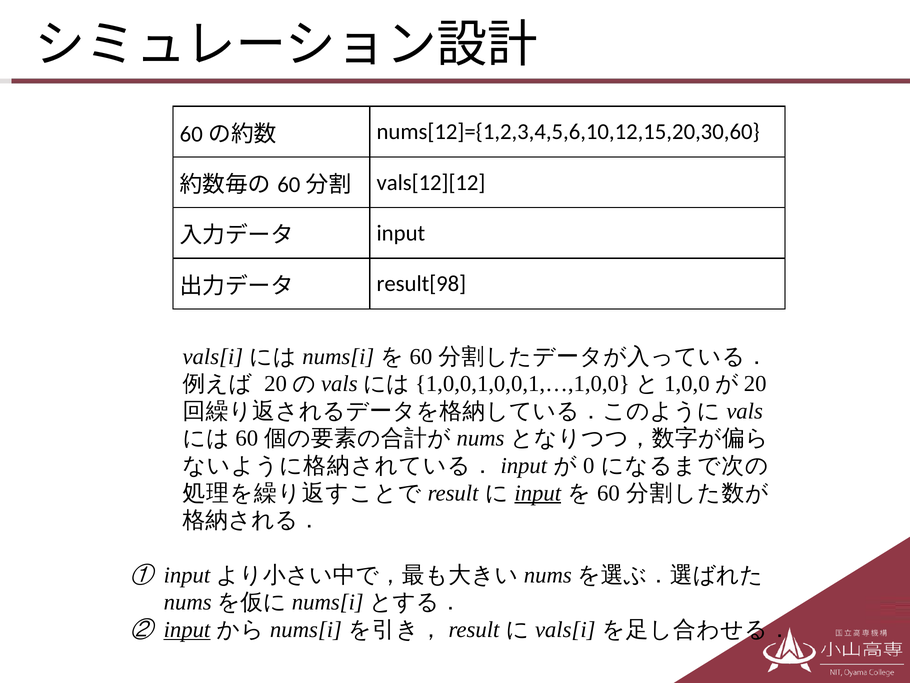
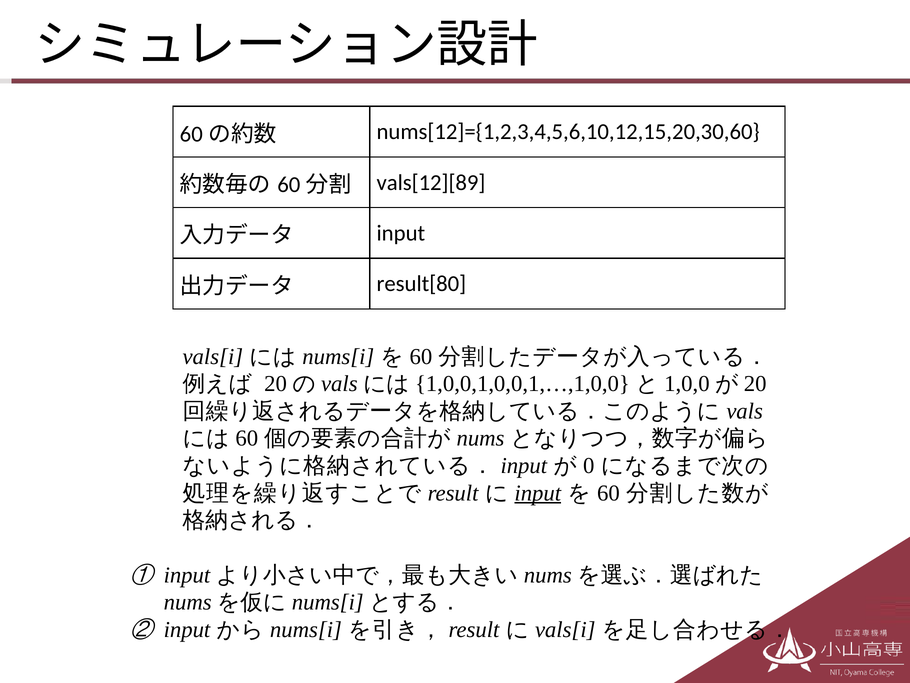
vals[12][12: vals[12][12 -> vals[12][89
result[98: result[98 -> result[80
input at (187, 629) underline: present -> none
